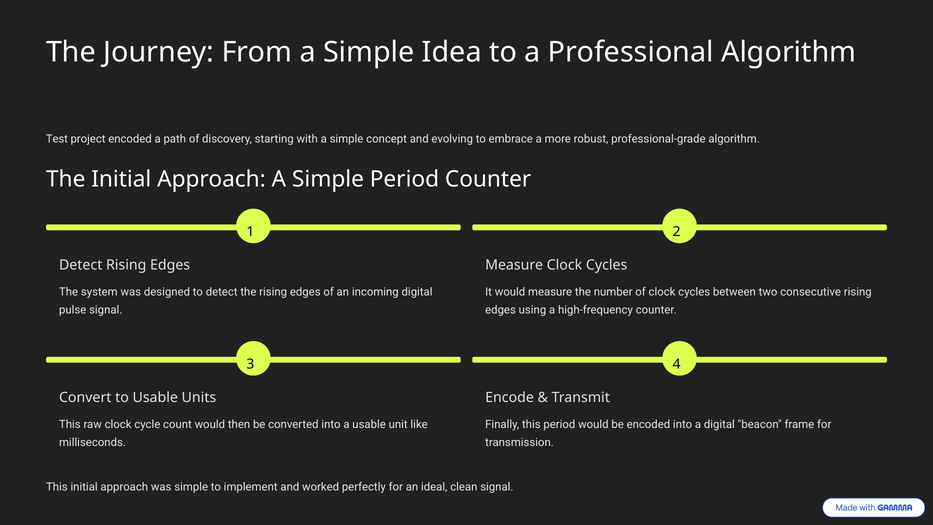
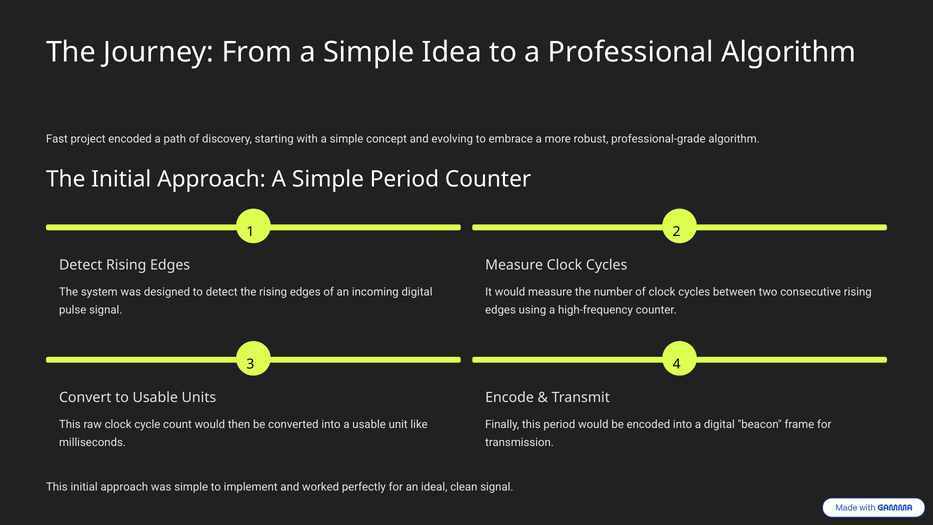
Test: Test -> Fast
